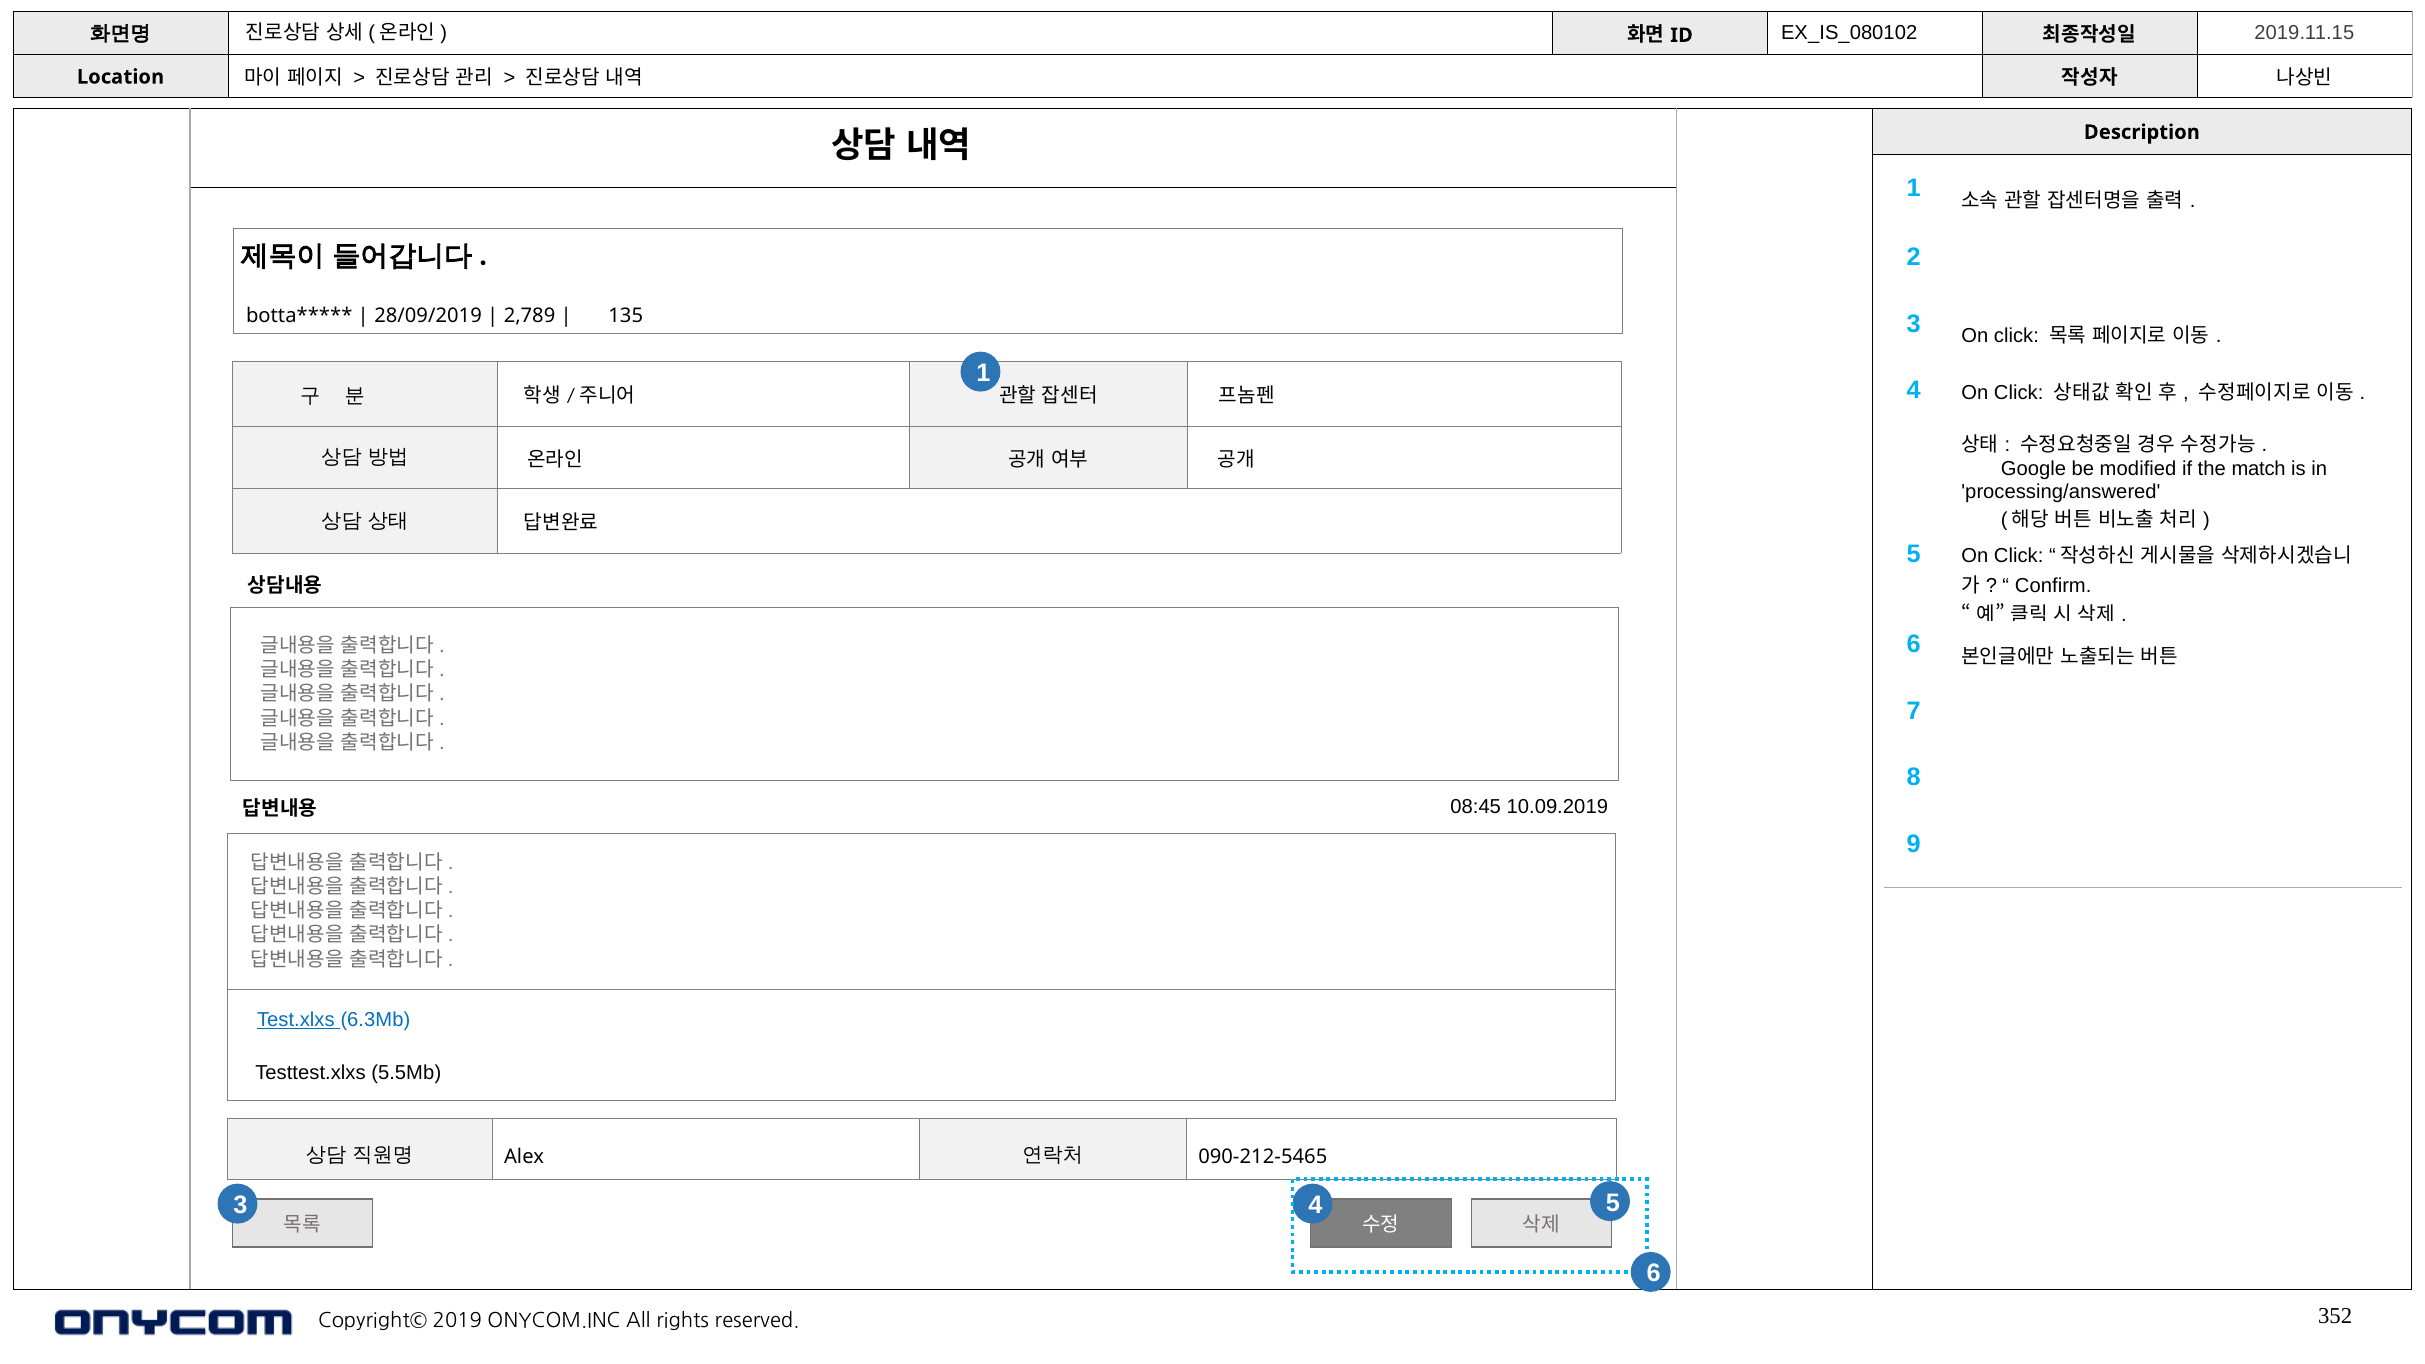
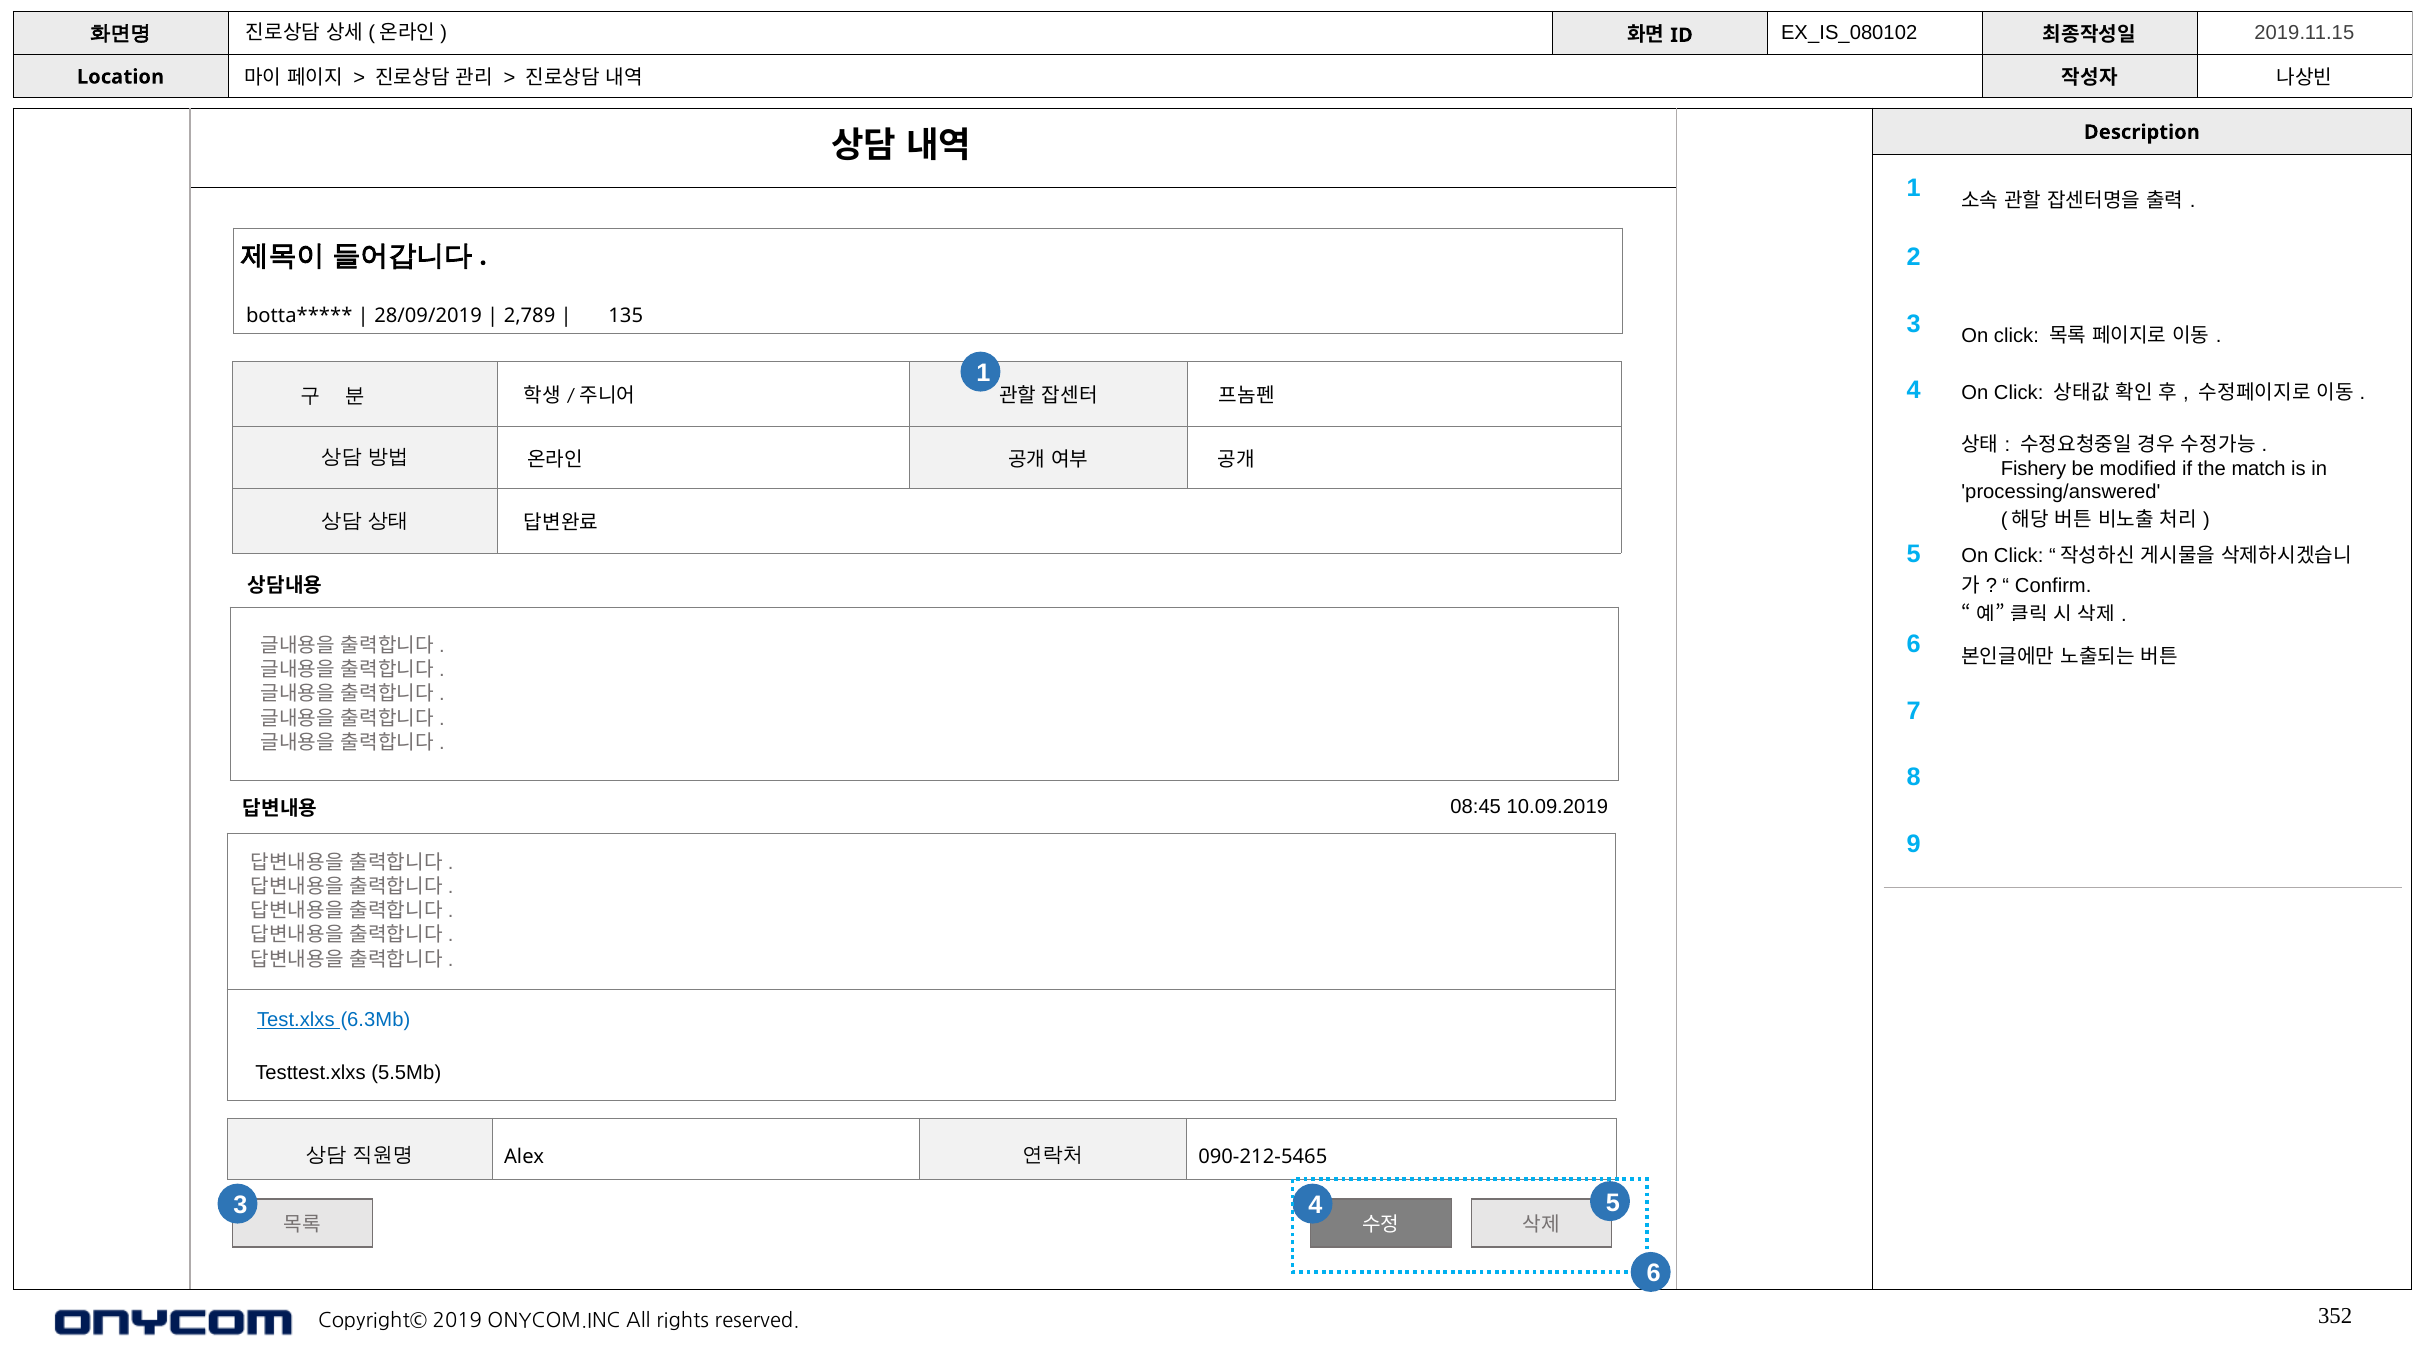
Google: Google -> Fishery
